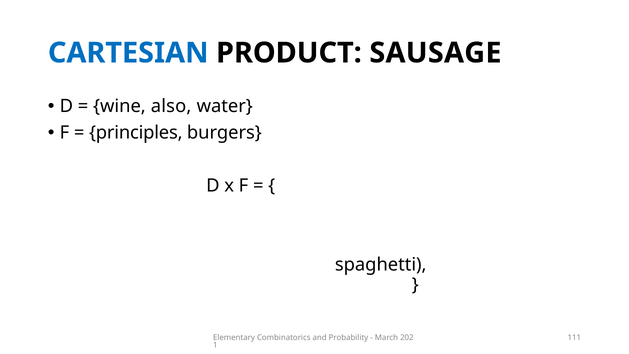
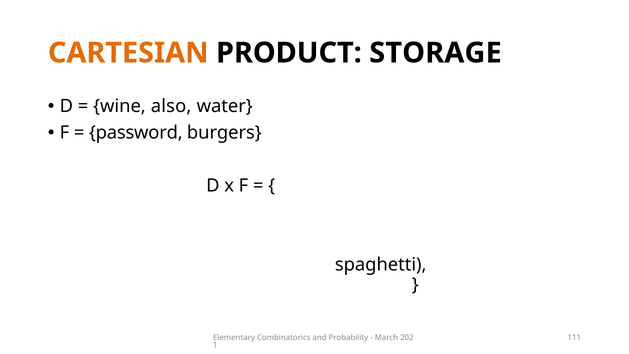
CARTESIAN colour: blue -> orange
SAUSAGE: SAUSAGE -> STORAGE
principles: principles -> password
